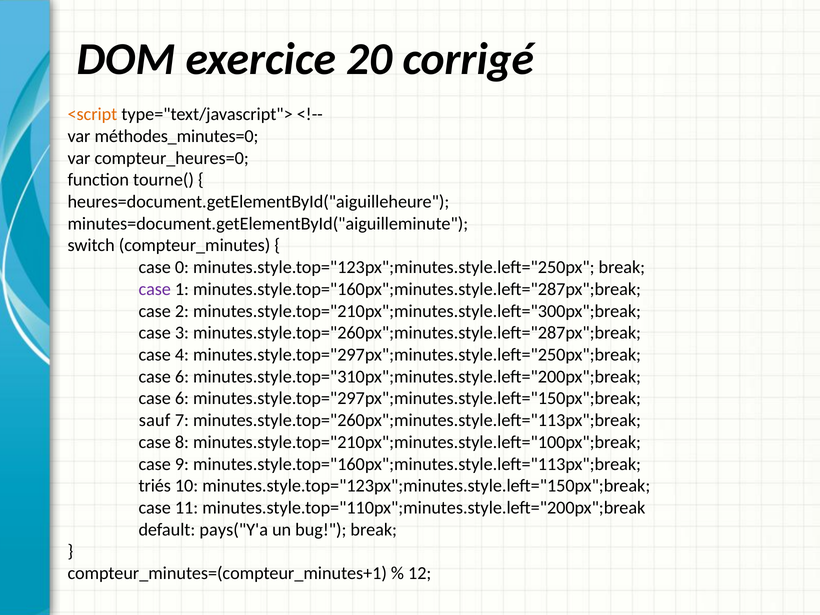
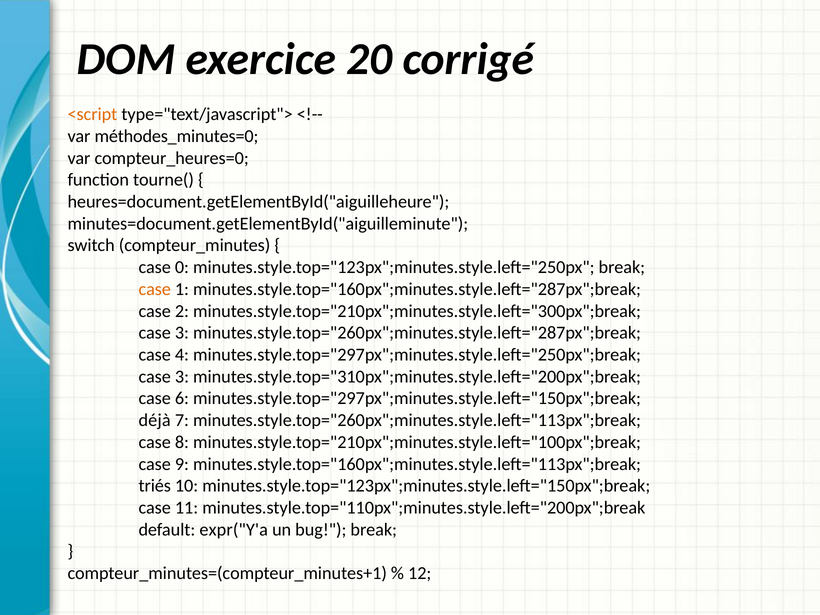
case at (155, 289) colour: purple -> orange
6 at (182, 377): 6 -> 3
sauf: sauf -> déjà
pays("Y'a: pays("Y'a -> expr("Y'a
